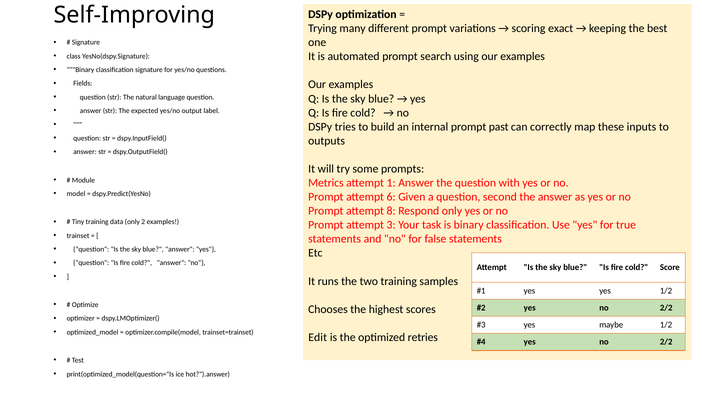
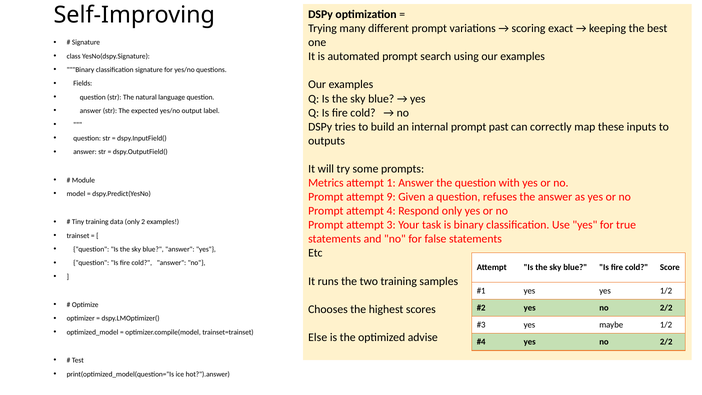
6: 6 -> 9
second: second -> refuses
8: 8 -> 4
Edit: Edit -> Else
retries: retries -> advise
